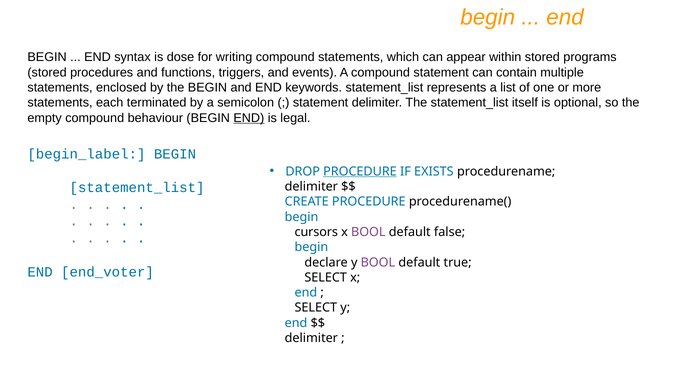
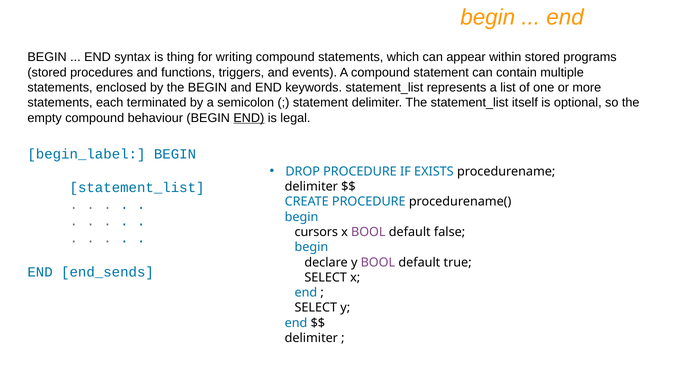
dose: dose -> thing
PROCEDURE at (360, 171) underline: present -> none
end_voter: end_voter -> end_sends
